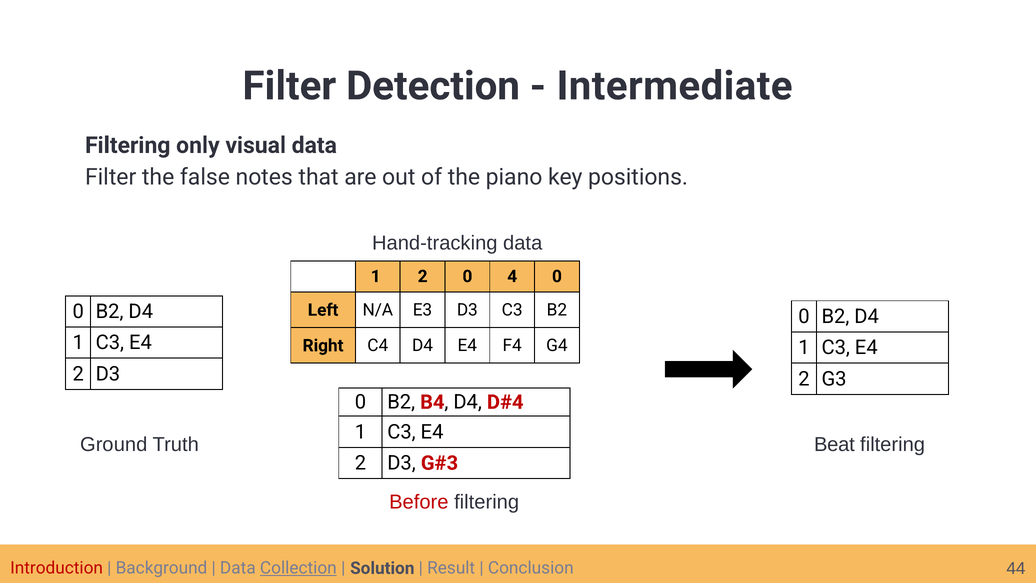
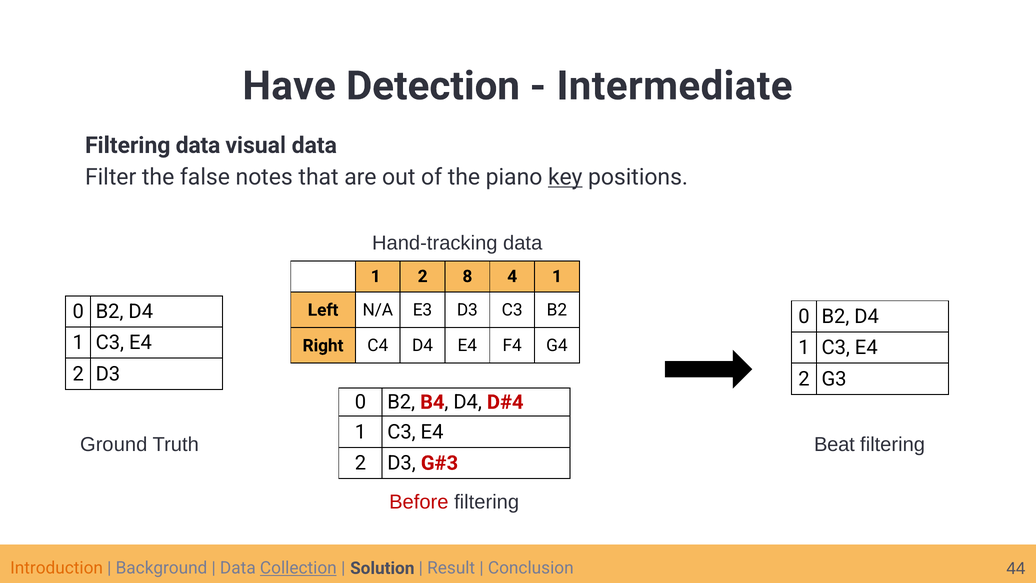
Filter at (289, 86): Filter -> Have
Filtering only: only -> data
key underline: none -> present
2 0: 0 -> 8
4 0: 0 -> 1
Introduction colour: red -> orange
